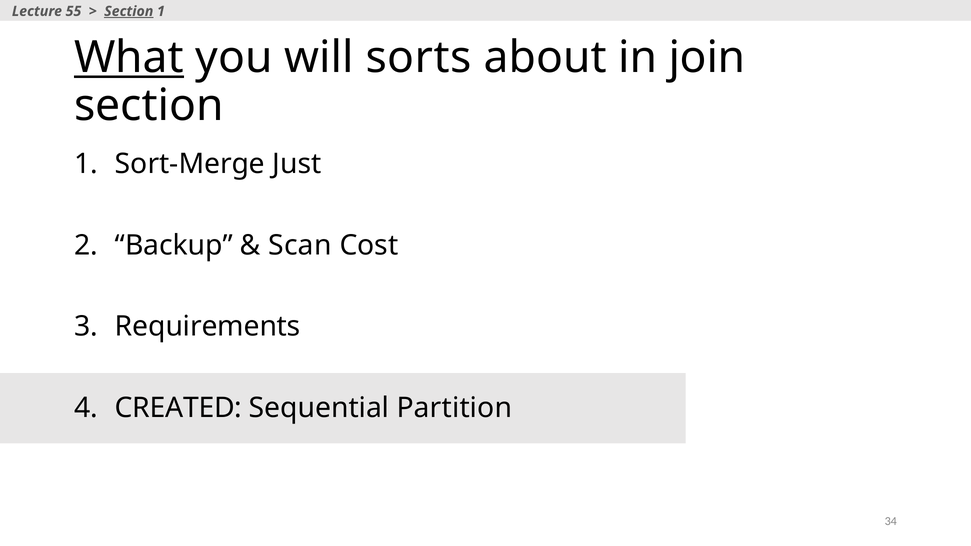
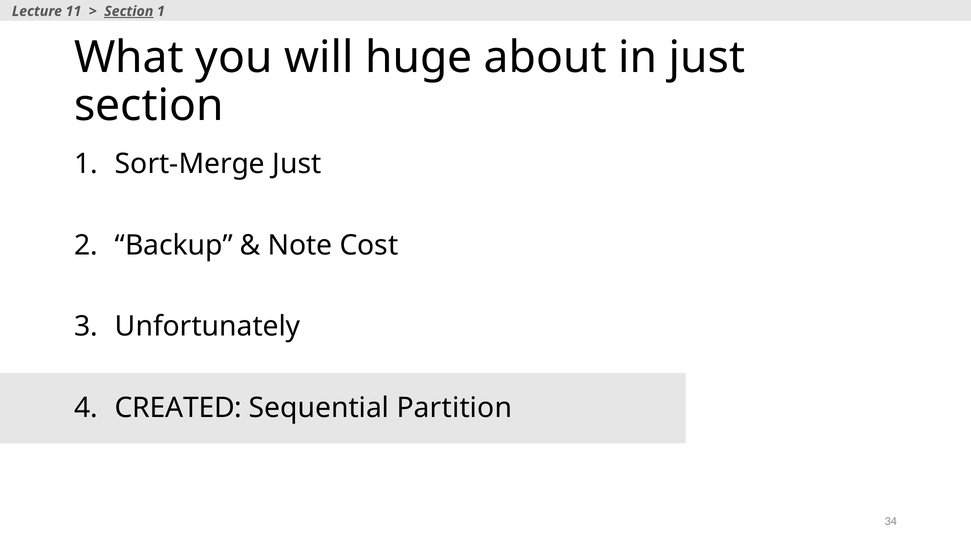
55: 55 -> 11
What underline: present -> none
sorts: sorts -> huge
in join: join -> just
Scan: Scan -> Note
Requirements: Requirements -> Unfortunately
